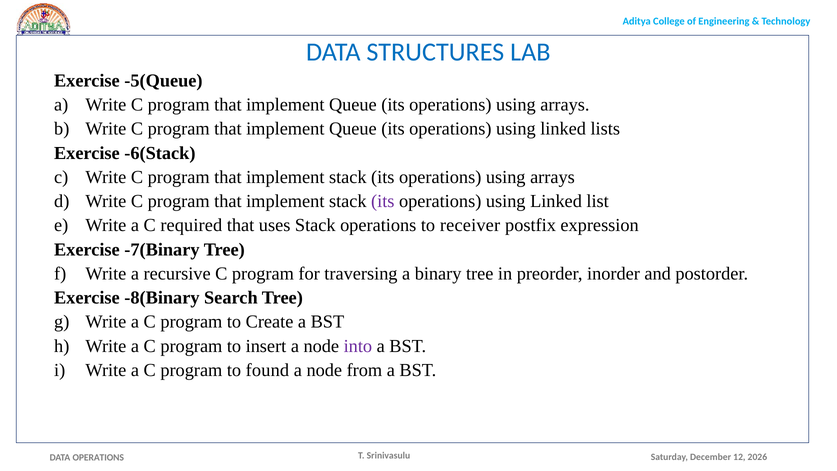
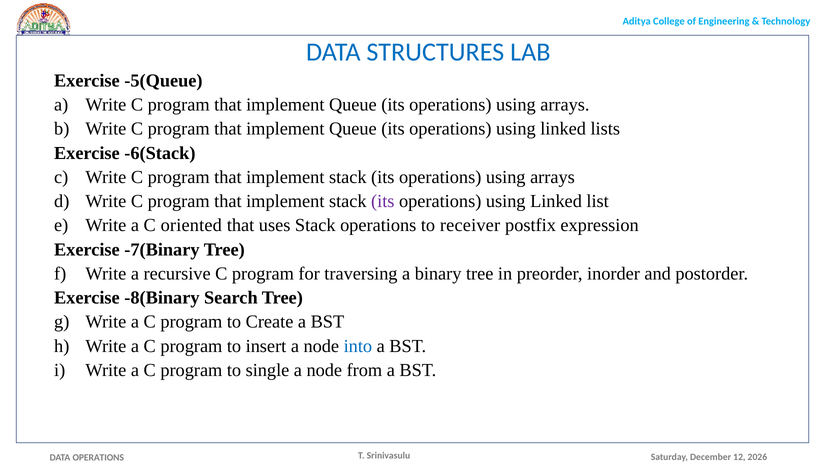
required: required -> oriented
into colour: purple -> blue
found: found -> single
